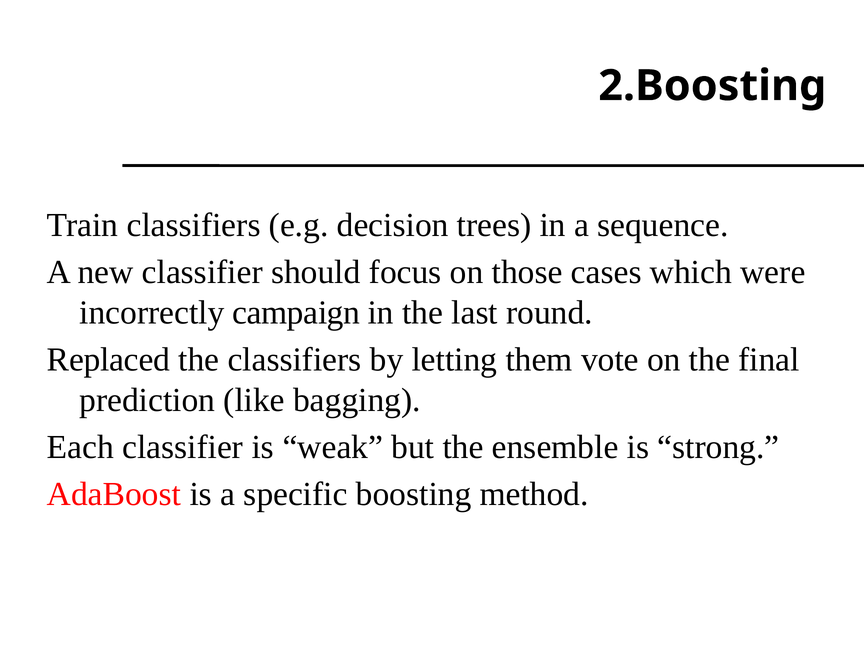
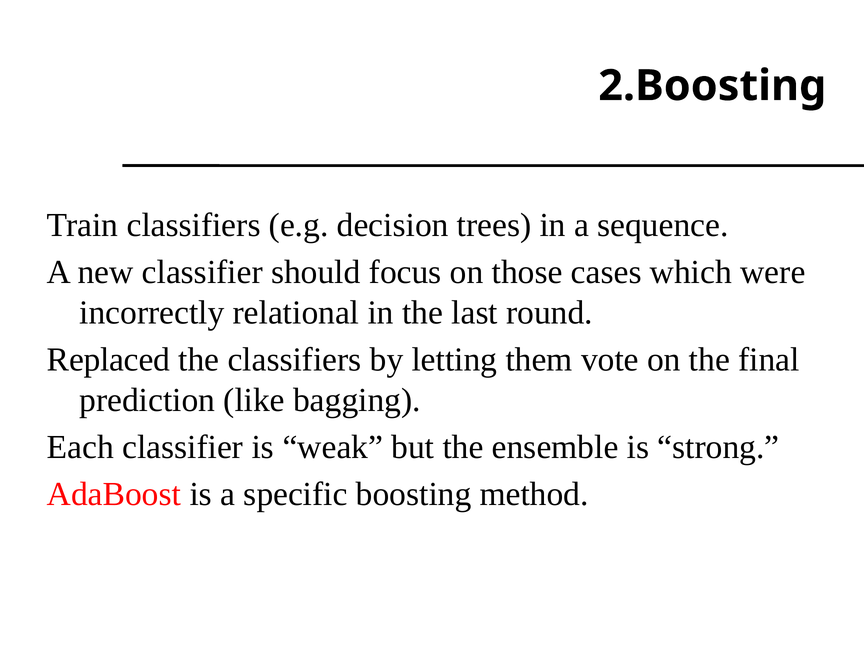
campaign: campaign -> relational
